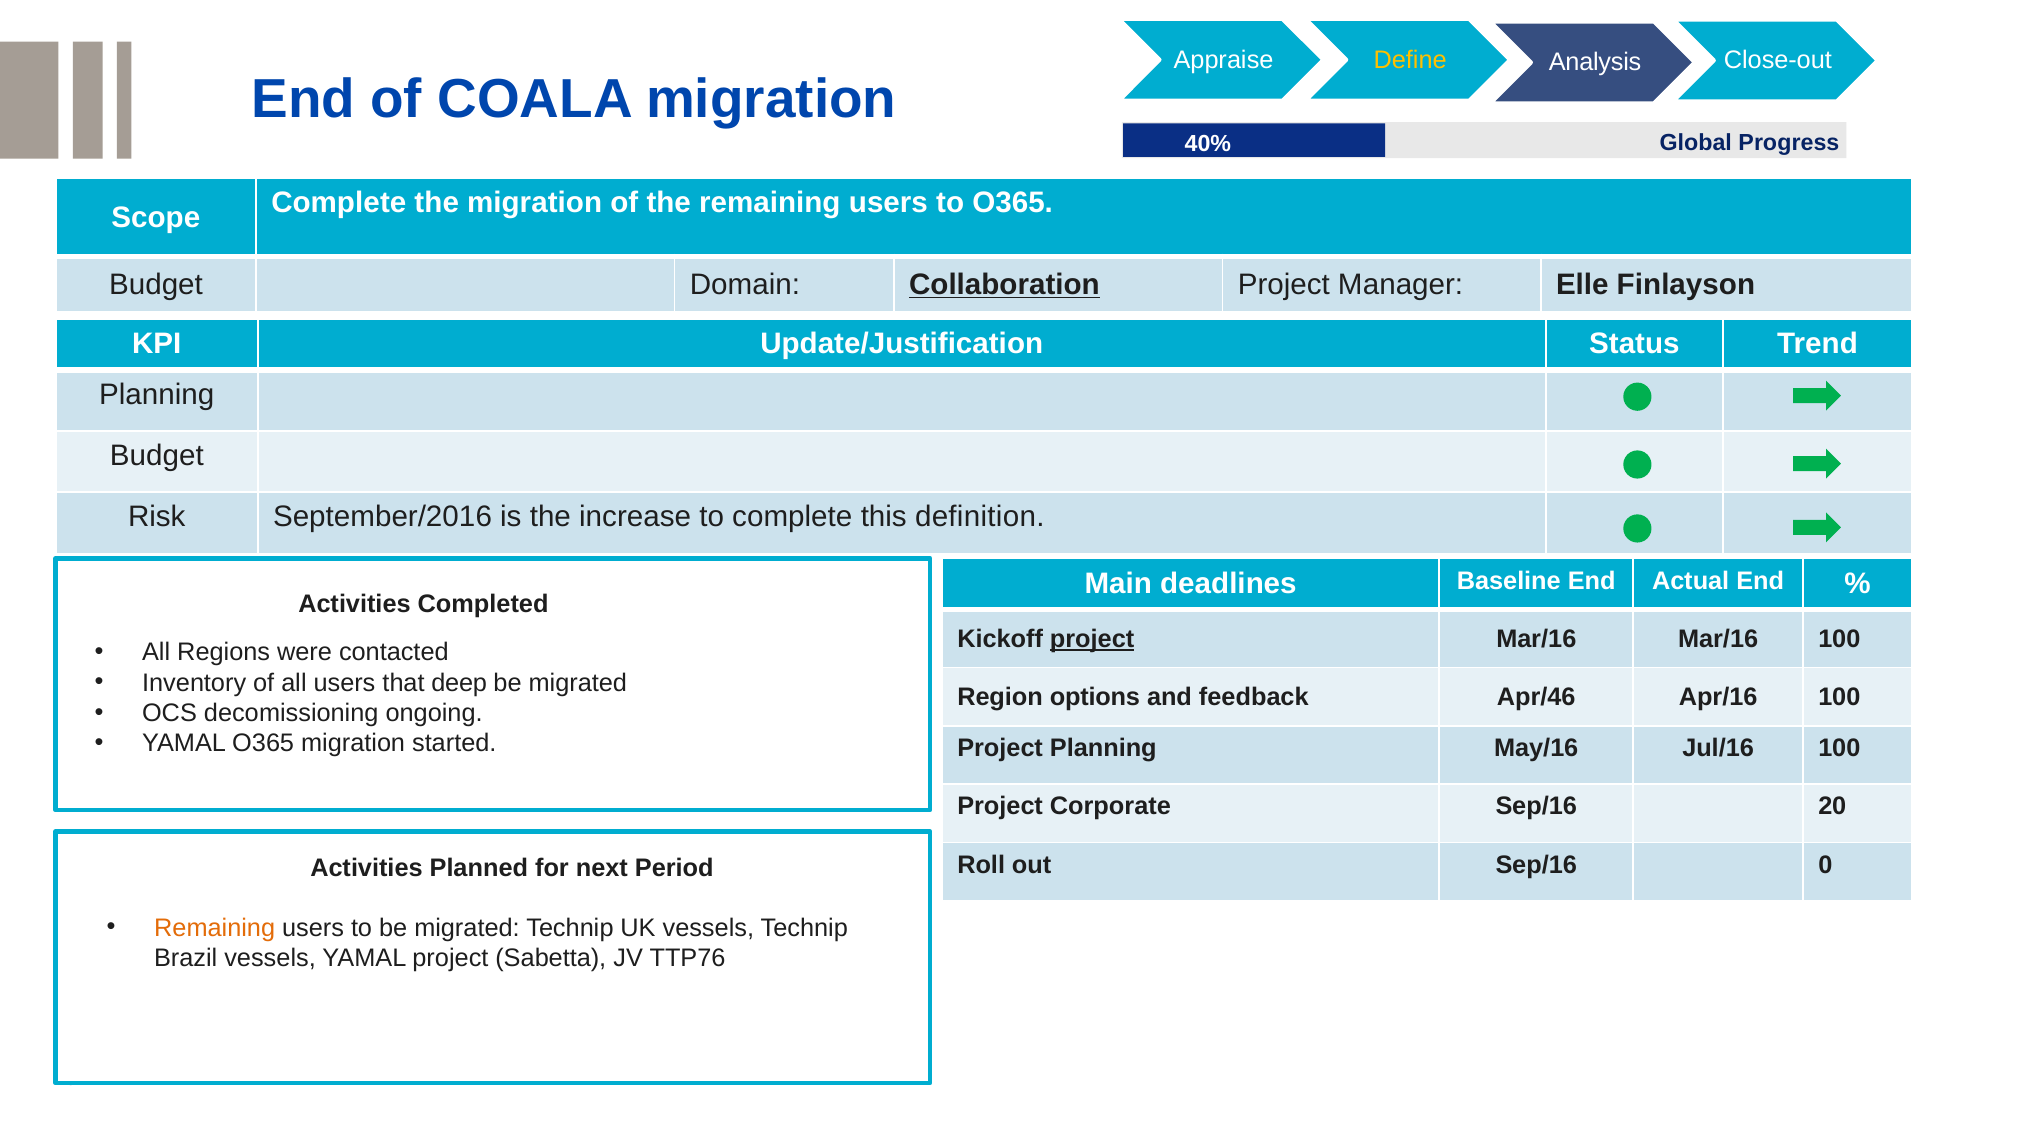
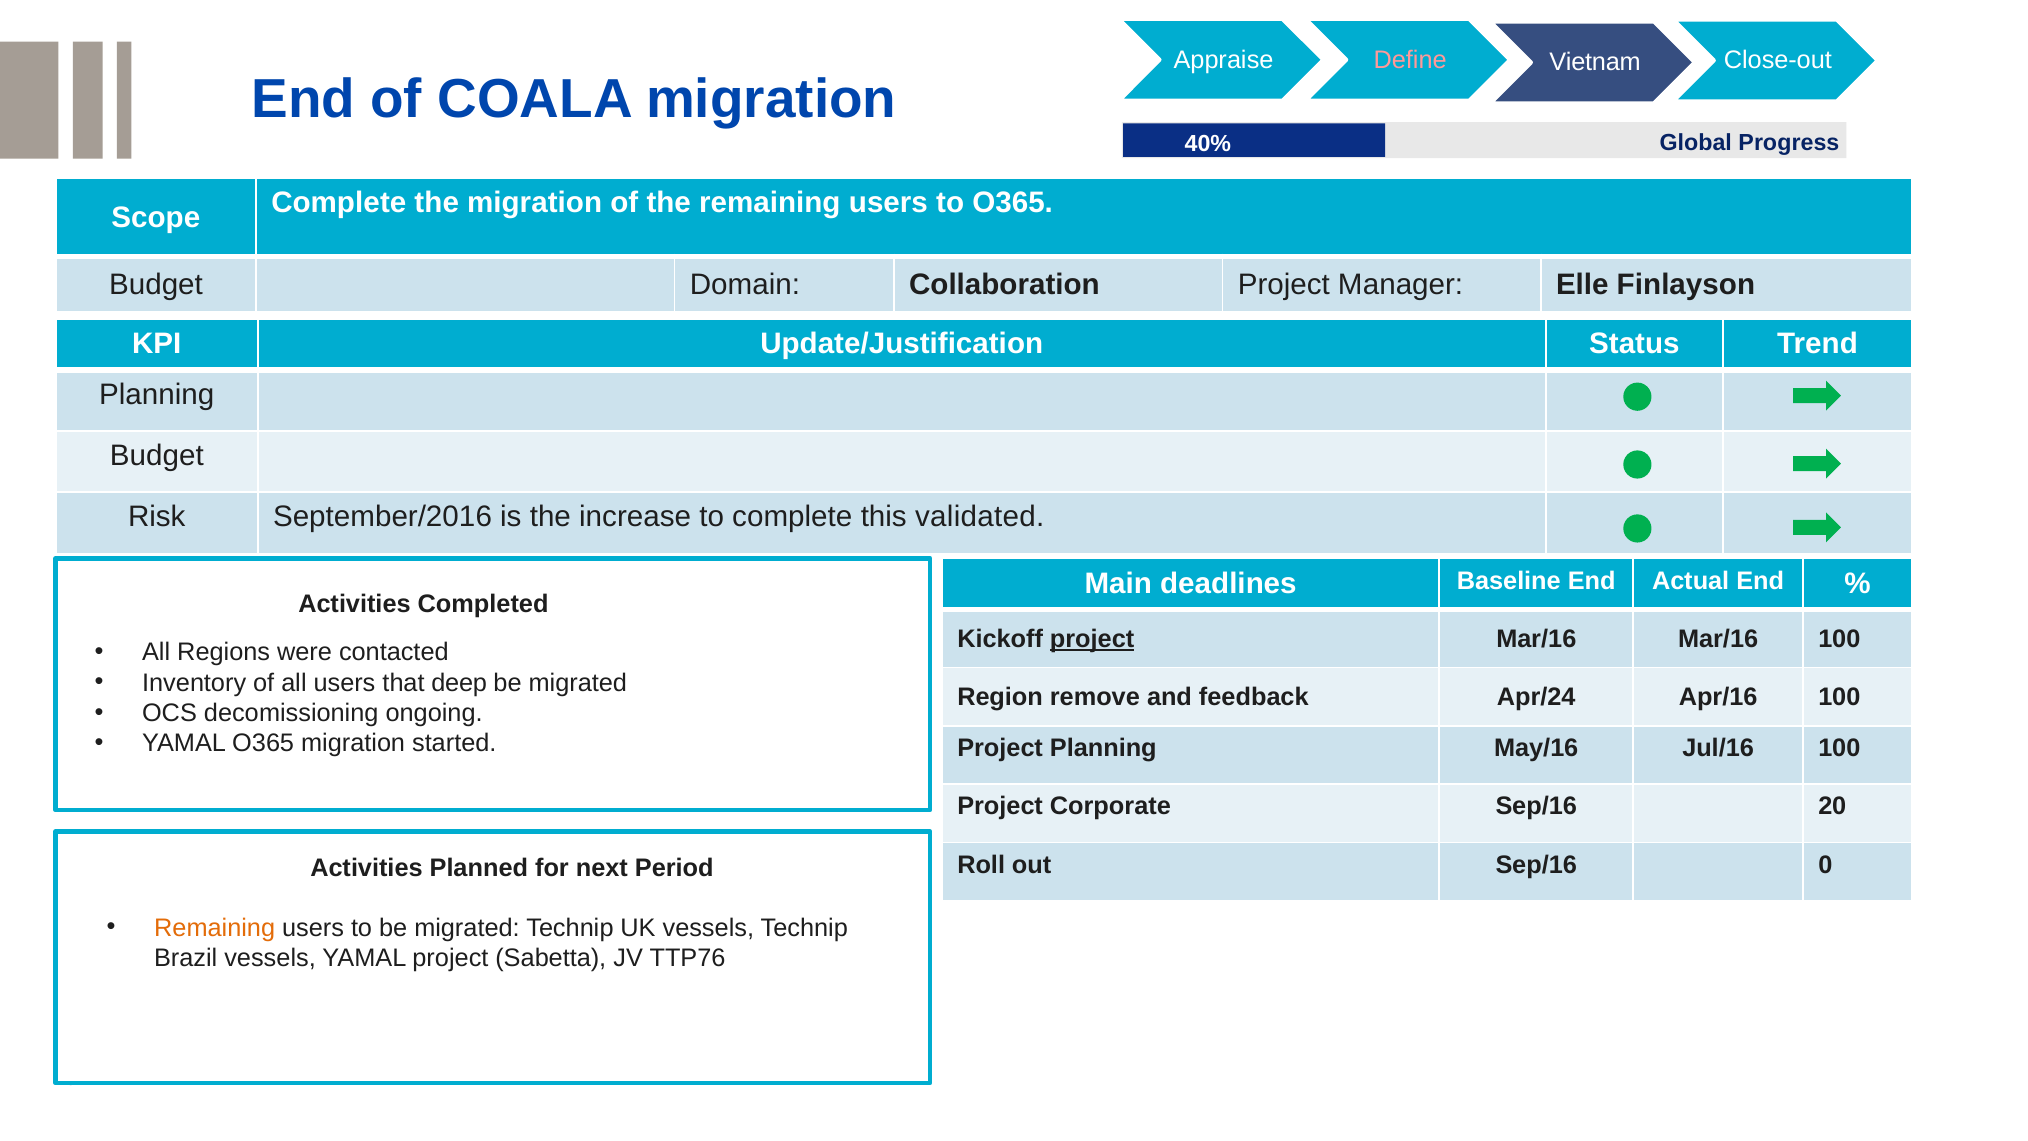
Define colour: yellow -> pink
Analysis: Analysis -> Vietnam
Collaboration underline: present -> none
definition: definition -> validated
options: options -> remove
Apr/46: Apr/46 -> Apr/24
